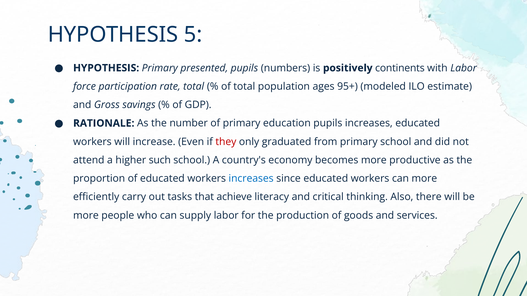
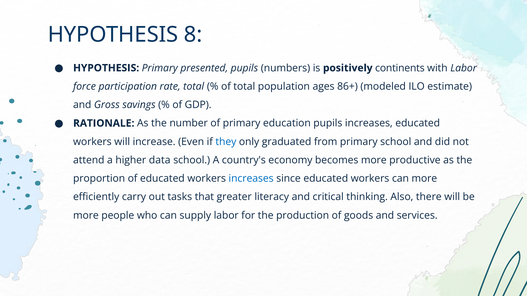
5: 5 -> 8
95+: 95+ -> 86+
they colour: red -> blue
such: such -> data
achieve: achieve -> greater
